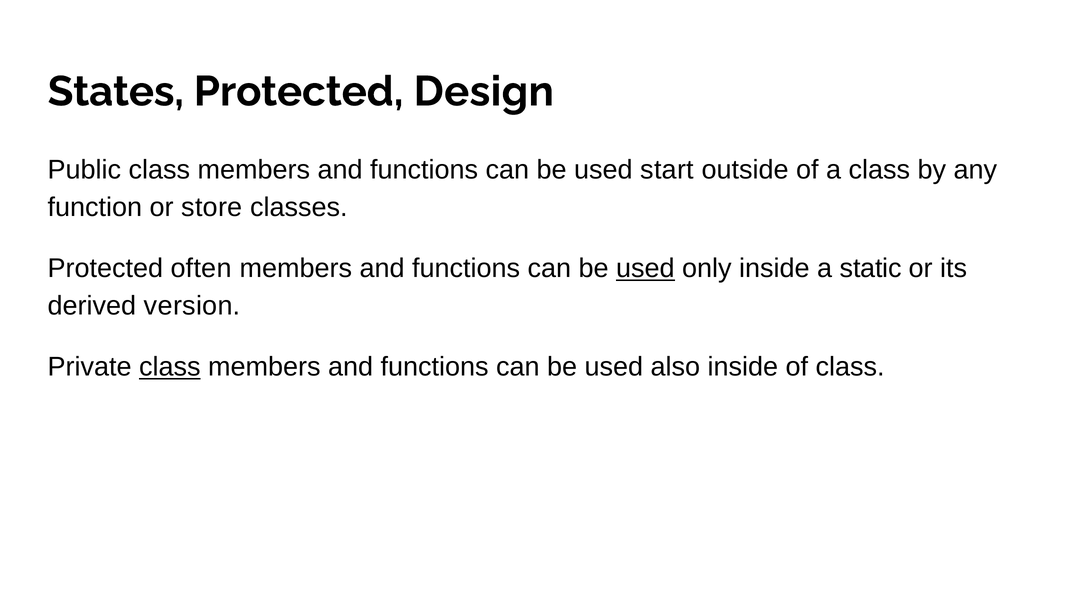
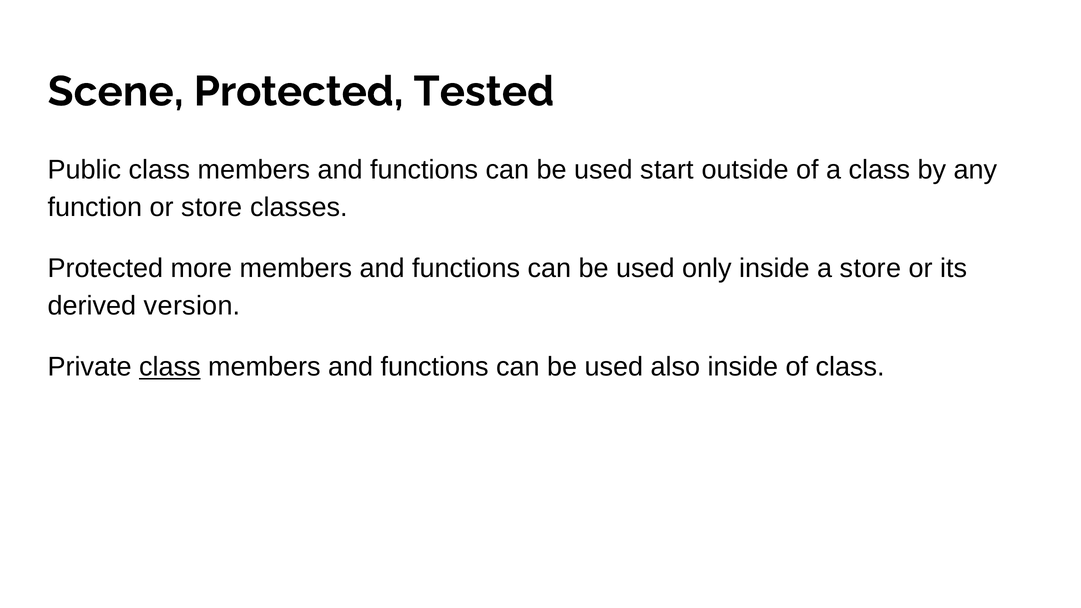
States: States -> Scene
Design: Design -> Tested
often: often -> more
used at (645, 269) underline: present -> none
a static: static -> store
